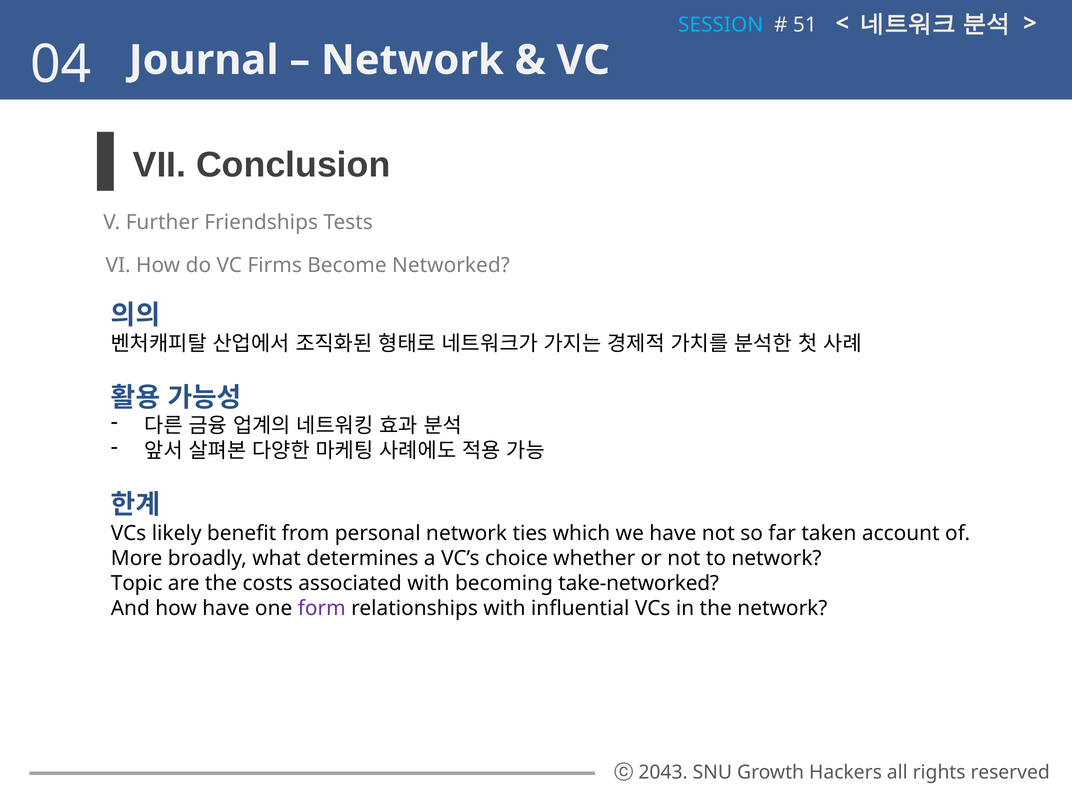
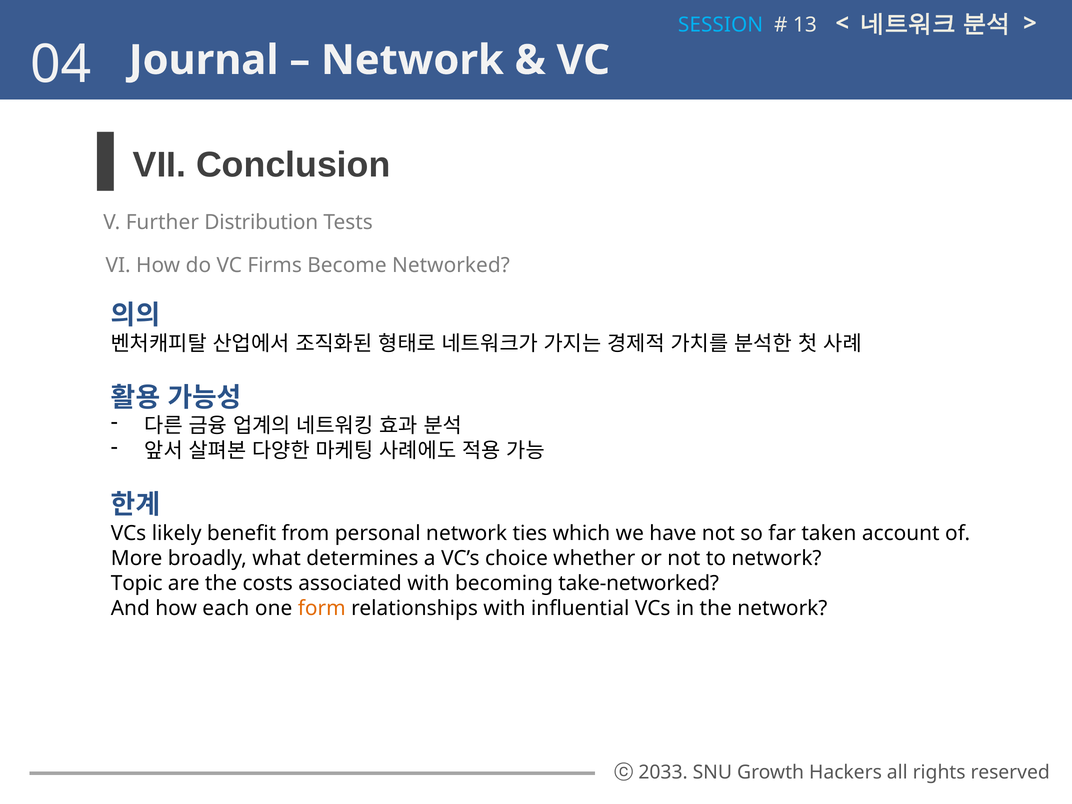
51: 51 -> 13
Friendships: Friendships -> Distribution
how have: have -> each
form colour: purple -> orange
2043: 2043 -> 2033
